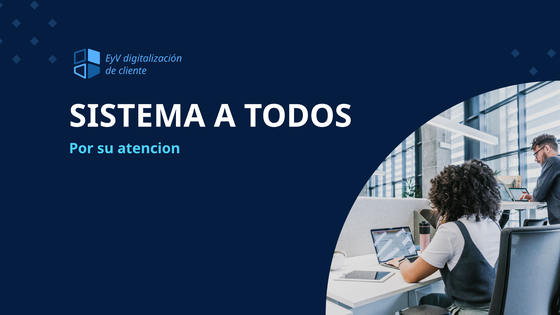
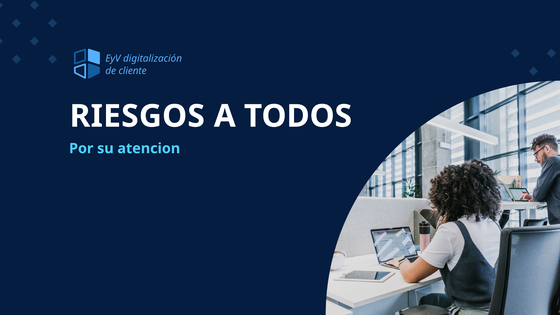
SISTEMA: SISTEMA -> RIESGOS
